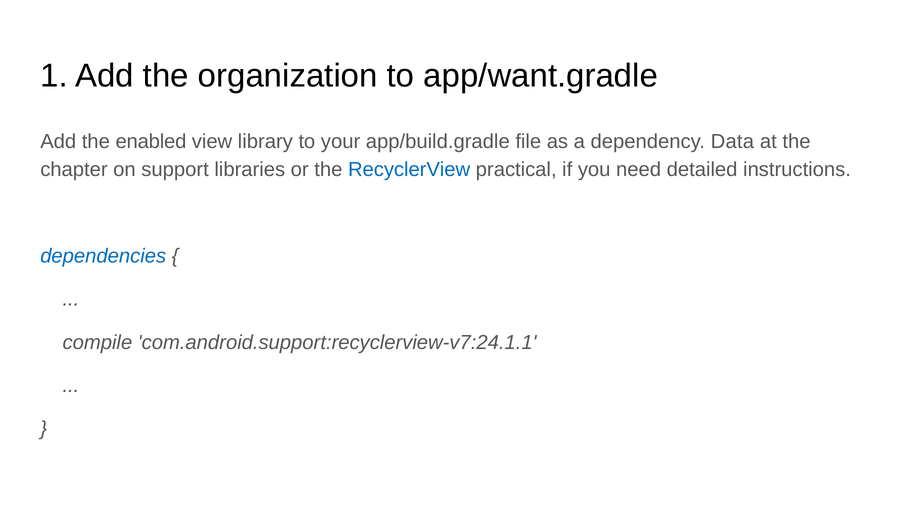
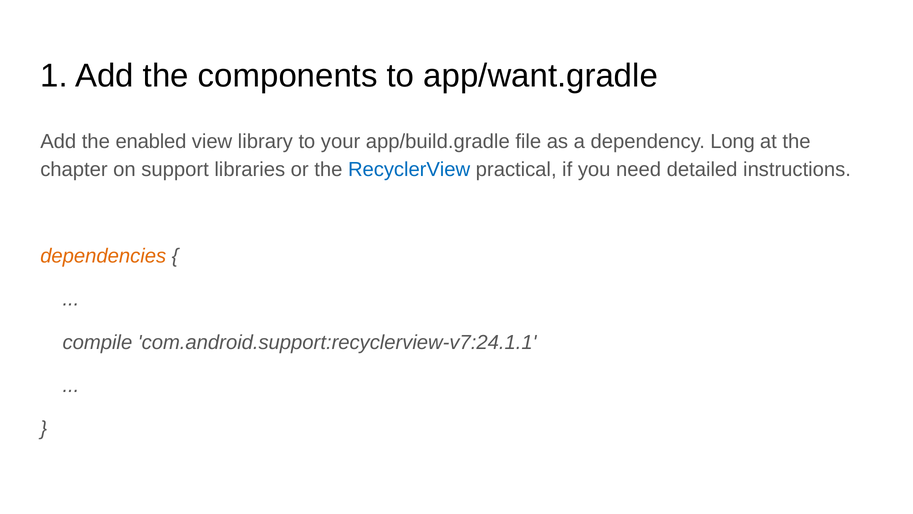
organization: organization -> components
Data: Data -> Long
dependencies colour: blue -> orange
